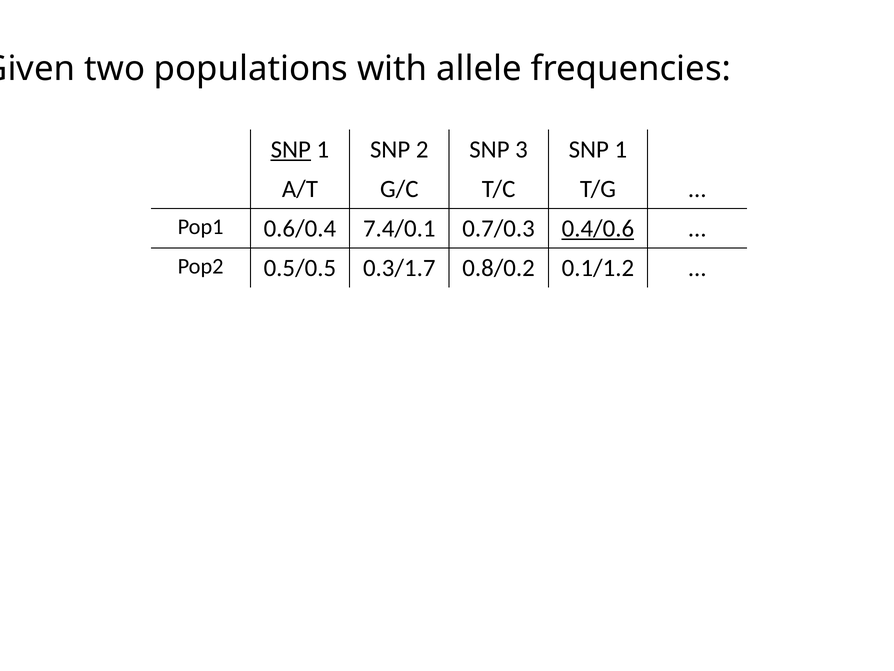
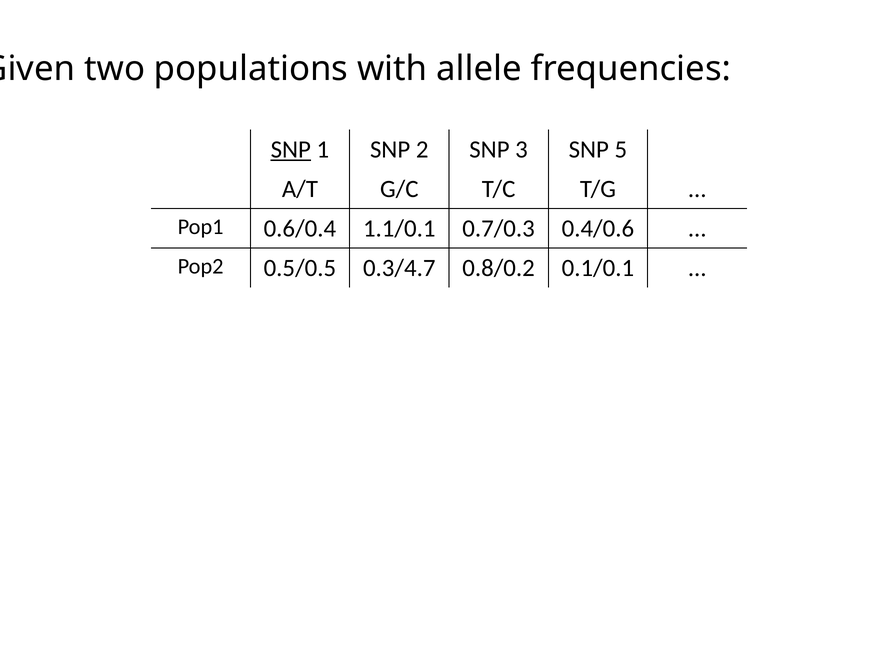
3 SNP 1: 1 -> 5
7.4/0.1: 7.4/0.1 -> 1.1/0.1
0.4/0.6 underline: present -> none
0.3/1.7: 0.3/1.7 -> 0.3/4.7
0.1/1.2: 0.1/1.2 -> 0.1/0.1
